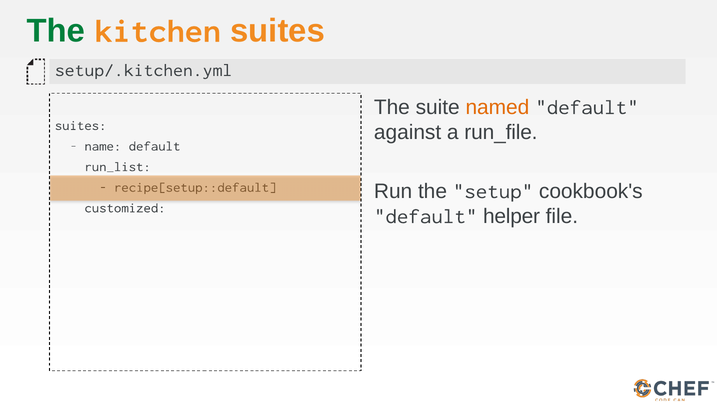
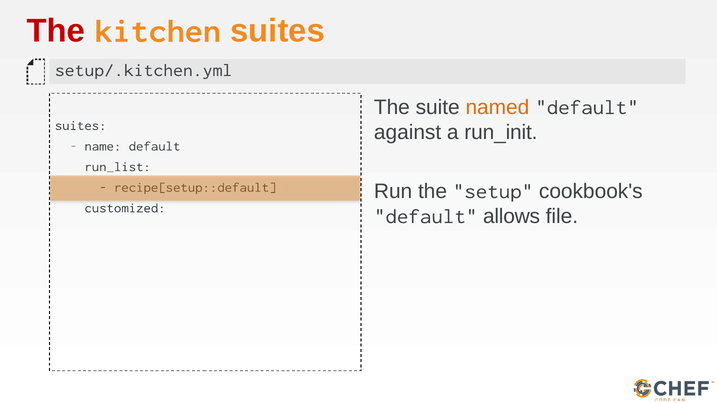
The at (56, 31) colour: green -> red
run_file: run_file -> run_init
helper: helper -> allows
